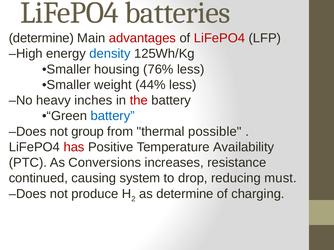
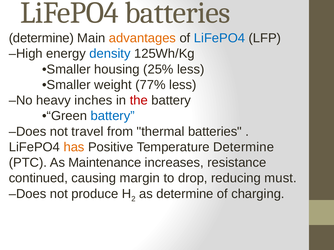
advantages colour: red -> orange
LiFePO4 at (220, 38) colour: red -> blue
76%: 76% -> 25%
44%: 44% -> 77%
group: group -> travel
thermal possible: possible -> batteries
has colour: red -> orange
Temperature Availability: Availability -> Determine
Conversions: Conversions -> Maintenance
system: system -> margin
